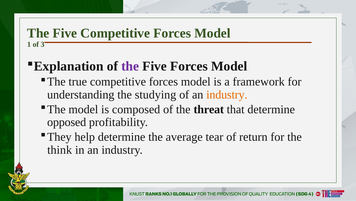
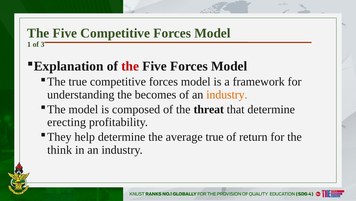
the at (130, 66) colour: purple -> red
studying: studying -> becomes
opposed: opposed -> erecting
average tear: tear -> true
